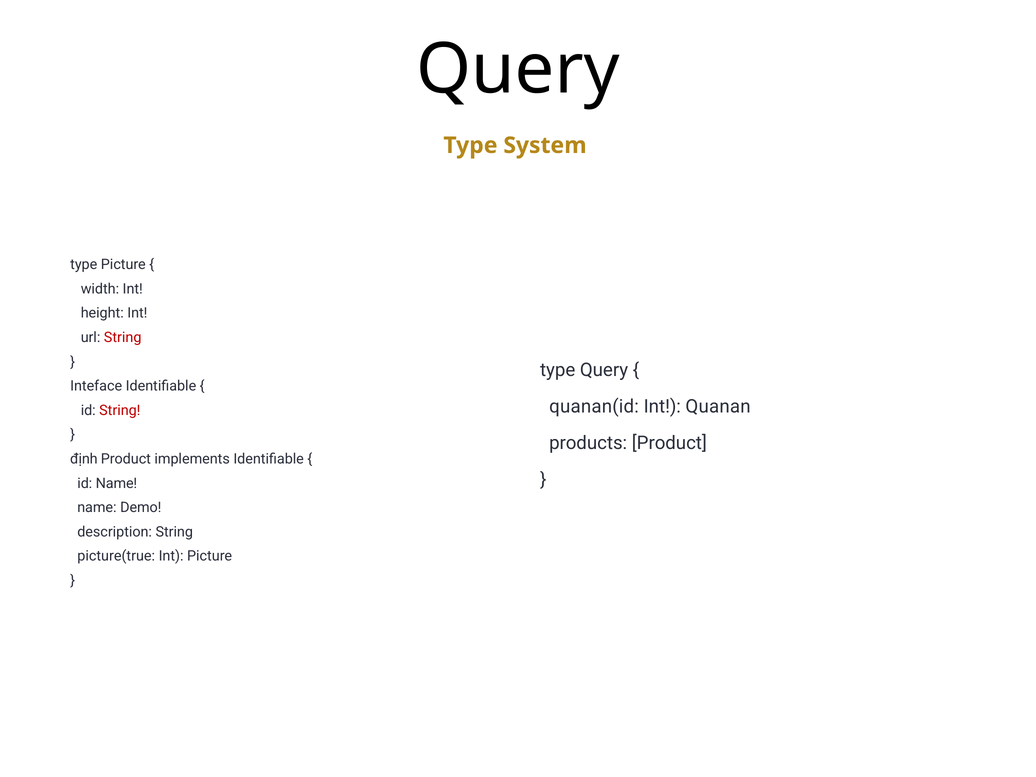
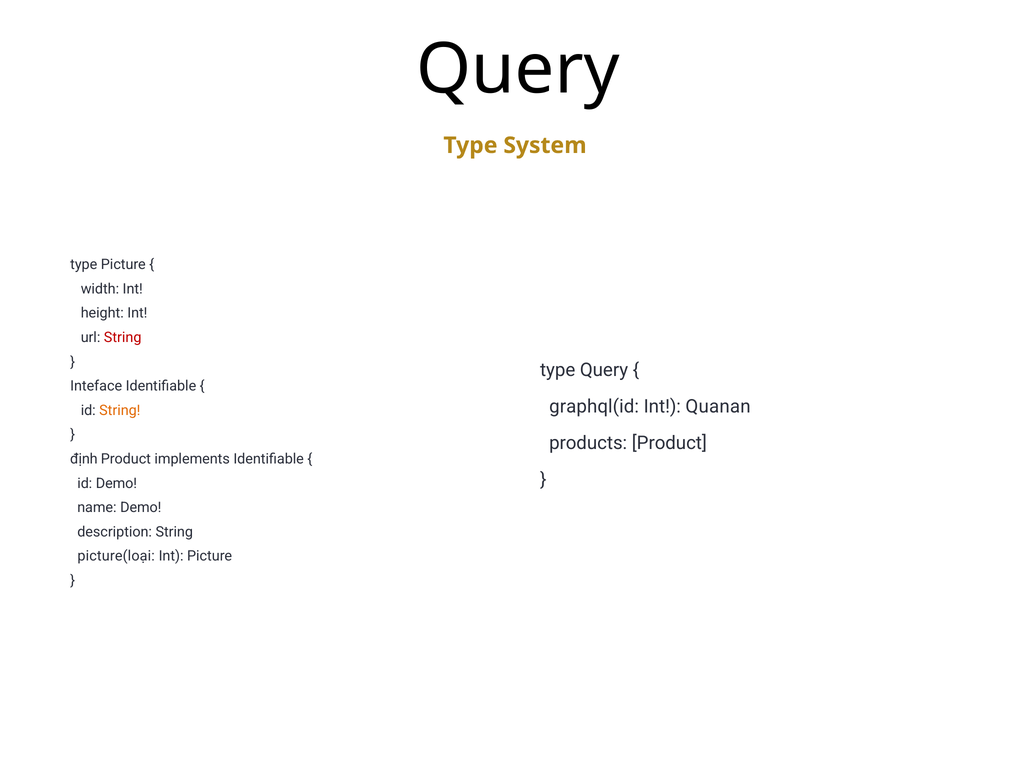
quanan(id: quanan(id -> graphql(id
String at (120, 410) colour: red -> orange
id Name: Name -> Demo
picture(true: picture(true -> picture(loại
